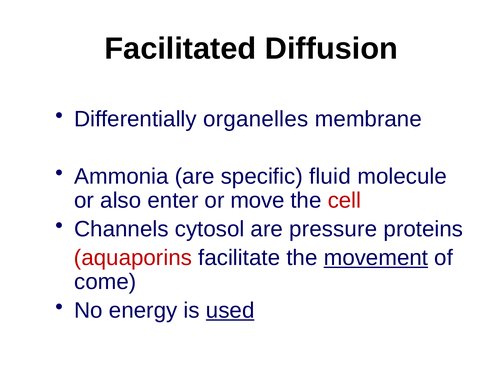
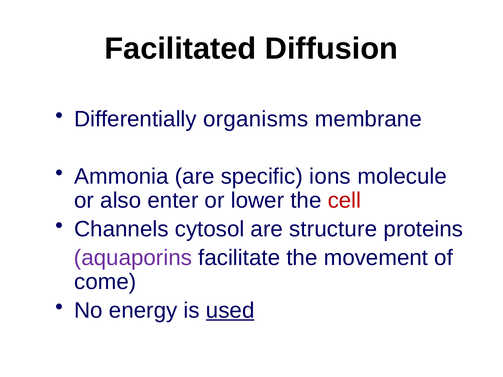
organelles: organelles -> organisms
fluid: fluid -> ions
move: move -> lower
pressure: pressure -> structure
aquaporins colour: red -> purple
movement underline: present -> none
